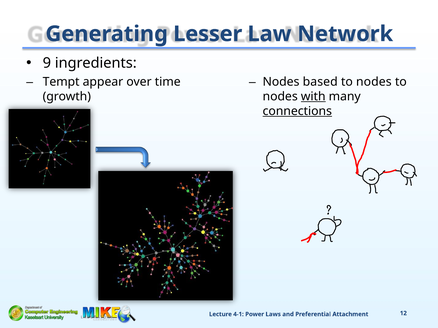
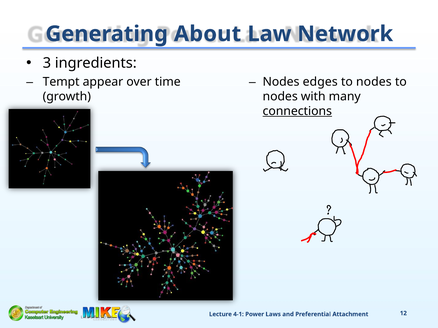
Lesser: Lesser -> About
9: 9 -> 3
based: based -> edges
with underline: present -> none
